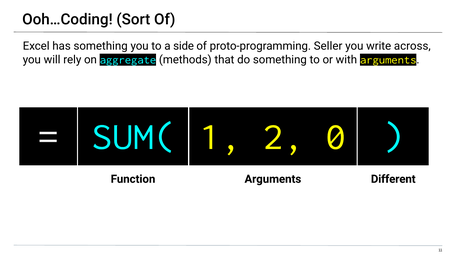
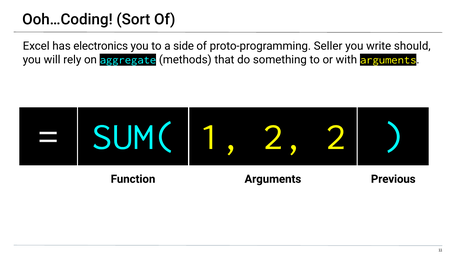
has something: something -> electronics
across: across -> should
2 0: 0 -> 2
Different: Different -> Previous
